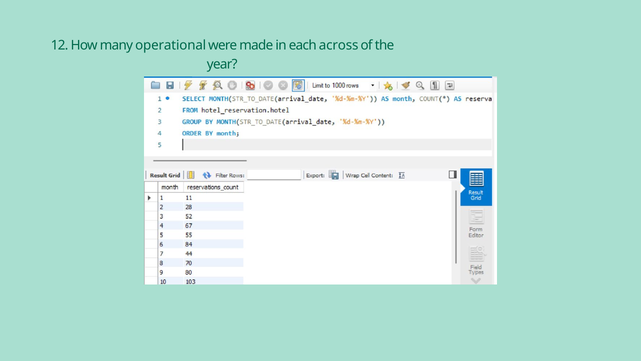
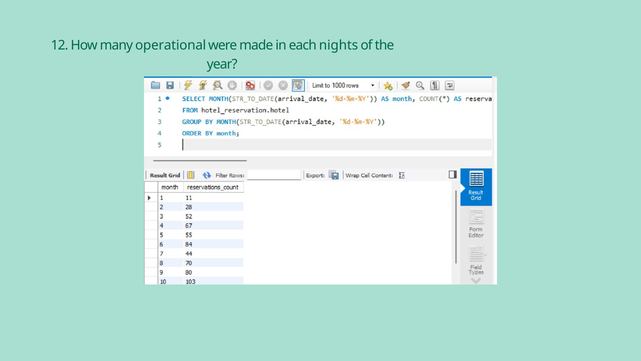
across: across -> nights
